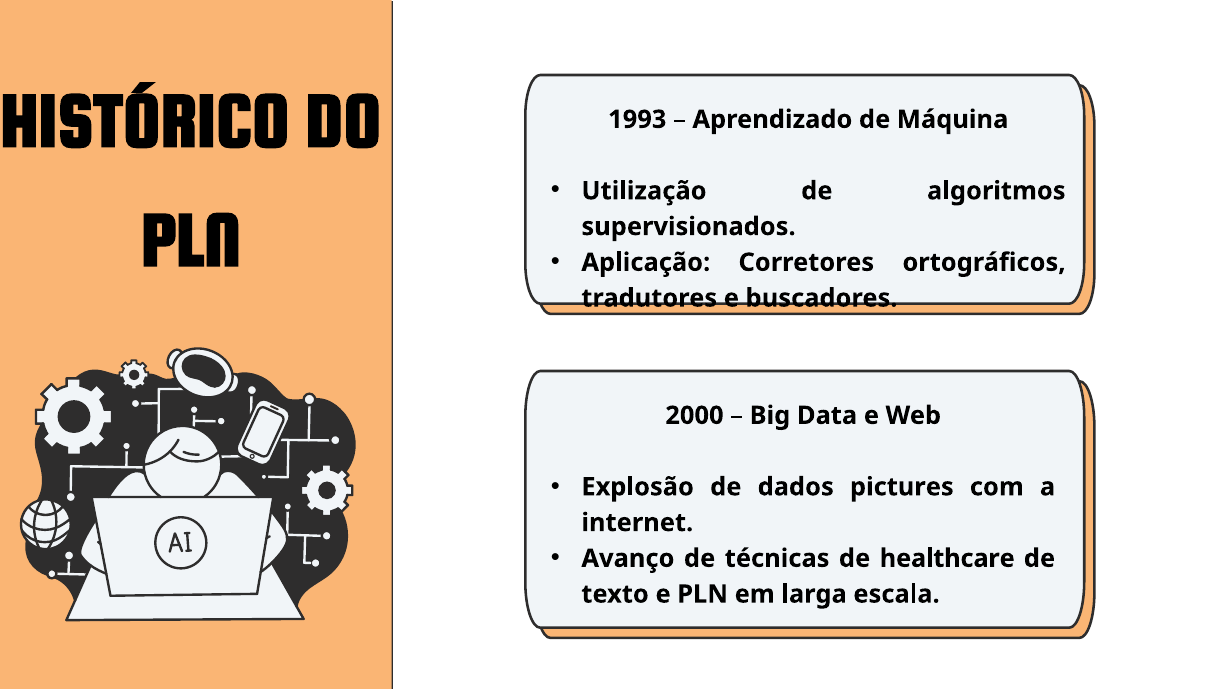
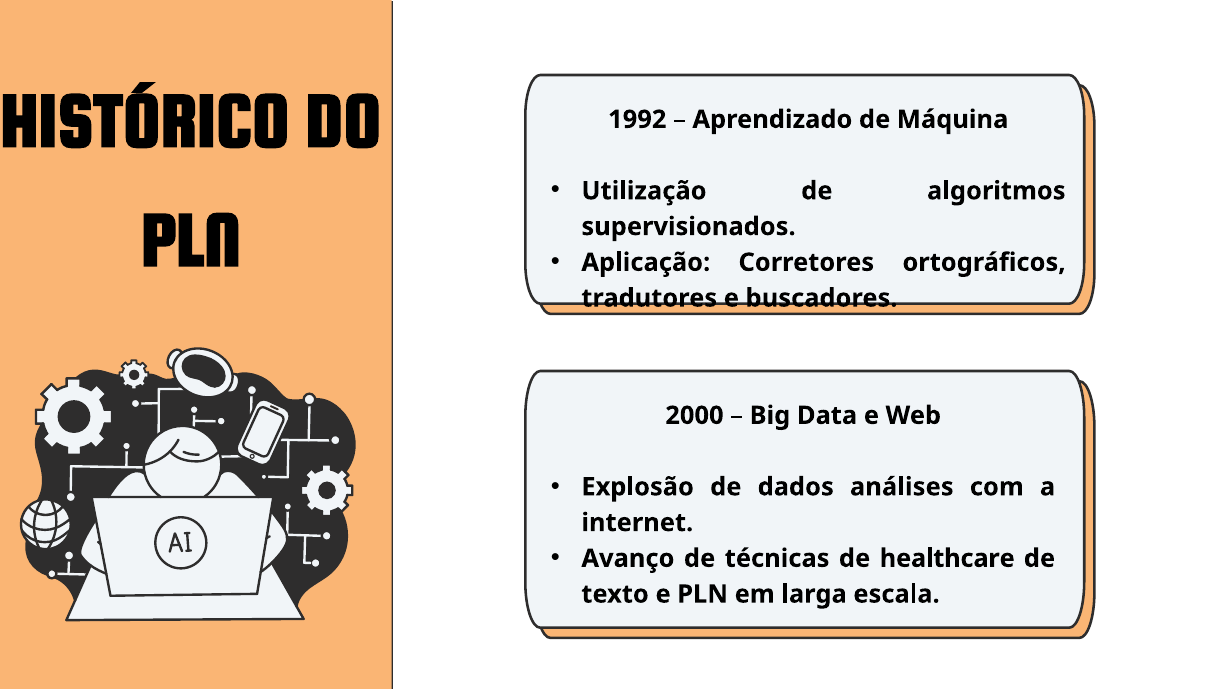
1993: 1993 -> 1992
pictures: pictures -> análises
